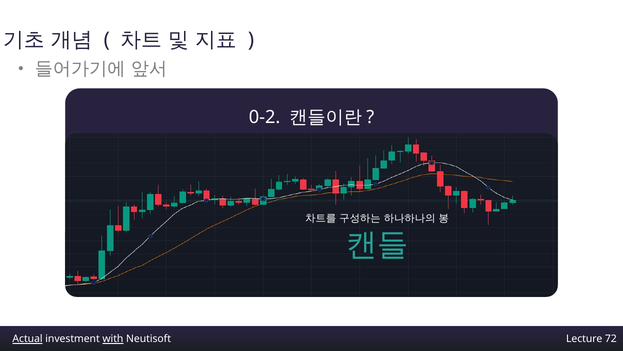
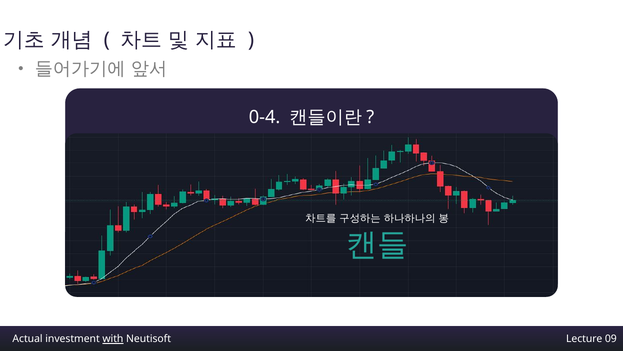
0-2: 0-2 -> 0-4
Actual underline: present -> none
72: 72 -> 09
